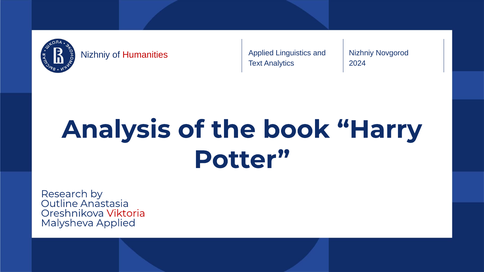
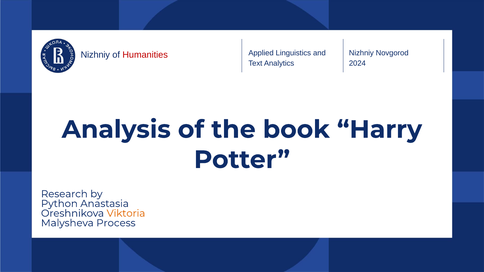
Outline: Outline -> Python
Viktoria colour: red -> orange
Malysheva Applied: Applied -> Process
